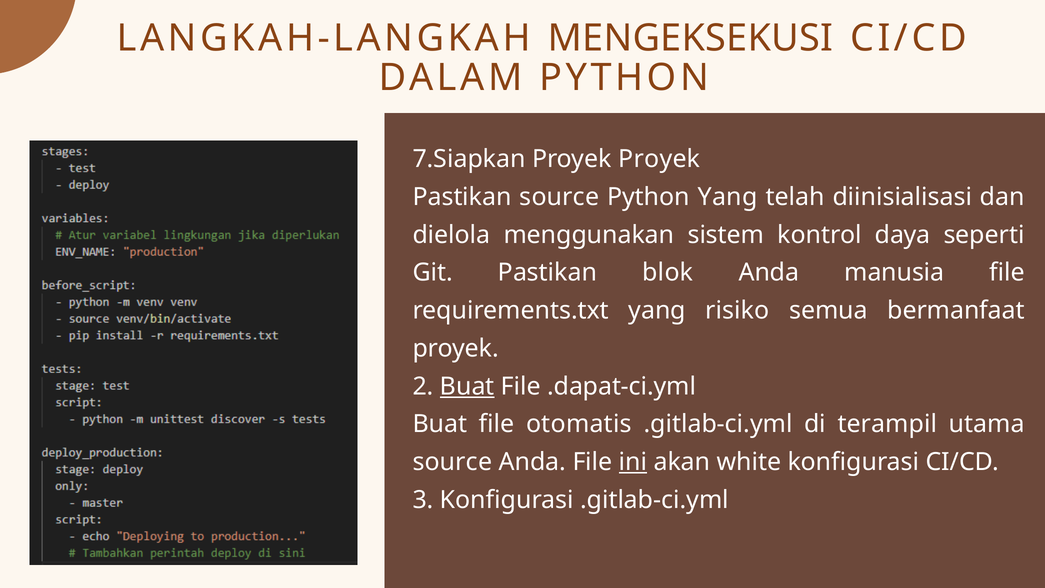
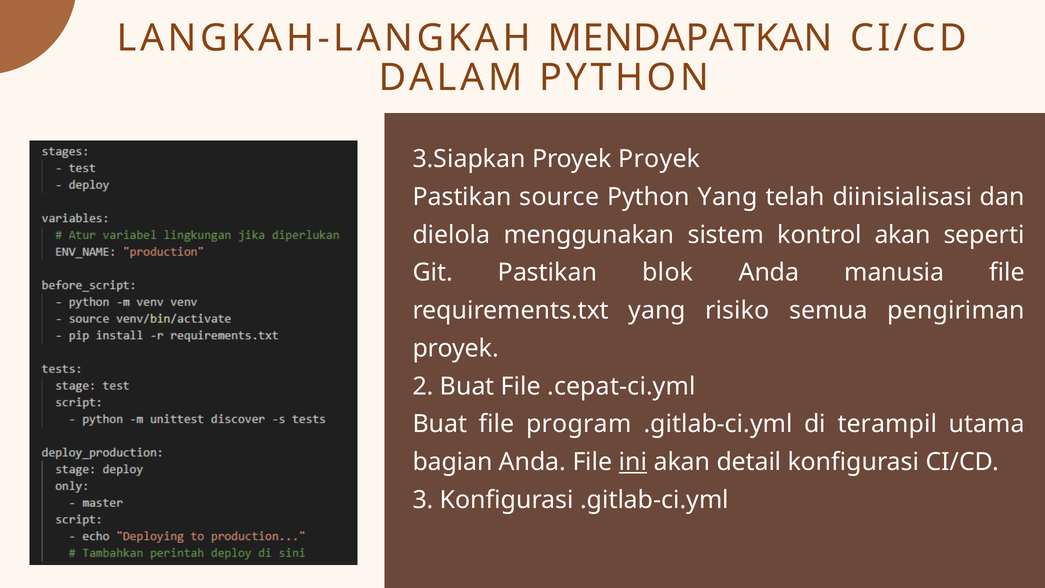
MENGEKSEKUSI: MENGEKSEKUSI -> MENDAPATKAN
7.Siapkan: 7.Siapkan -> 3.Siapkan
kontrol daya: daya -> akan
bermanfaat: bermanfaat -> pengiriman
Buat at (467, 386) underline: present -> none
.dapat-ci.yml: .dapat-ci.yml -> .cepat-ci.yml
otomatis: otomatis -> program
source at (452, 462): source -> bagian
white: white -> detail
